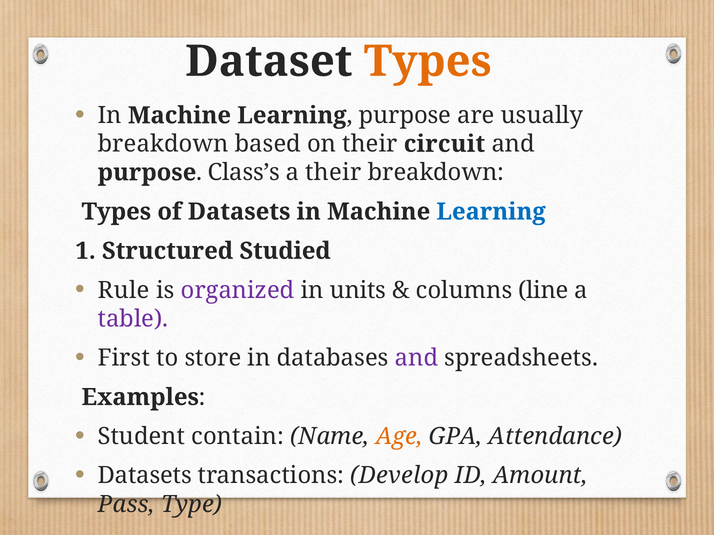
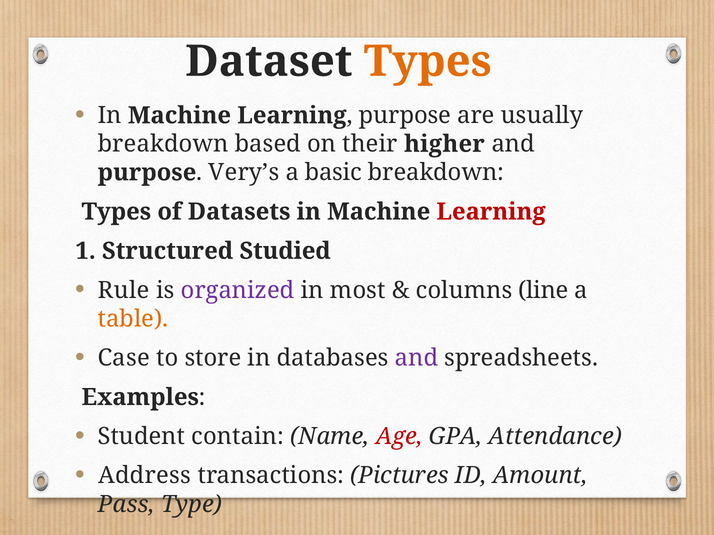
circuit: circuit -> higher
Class’s: Class’s -> Very’s
a their: their -> basic
Learning at (491, 212) colour: blue -> red
units: units -> most
table colour: purple -> orange
First: First -> Case
Age colour: orange -> red
Datasets at (145, 476): Datasets -> Address
Develop: Develop -> Pictures
